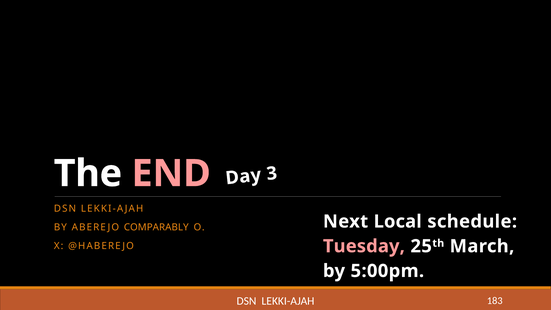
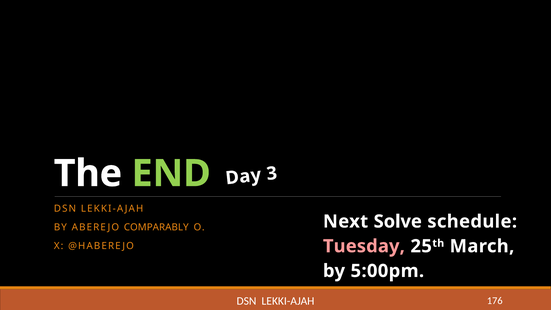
END colour: pink -> light green
Local: Local -> Solve
183: 183 -> 176
